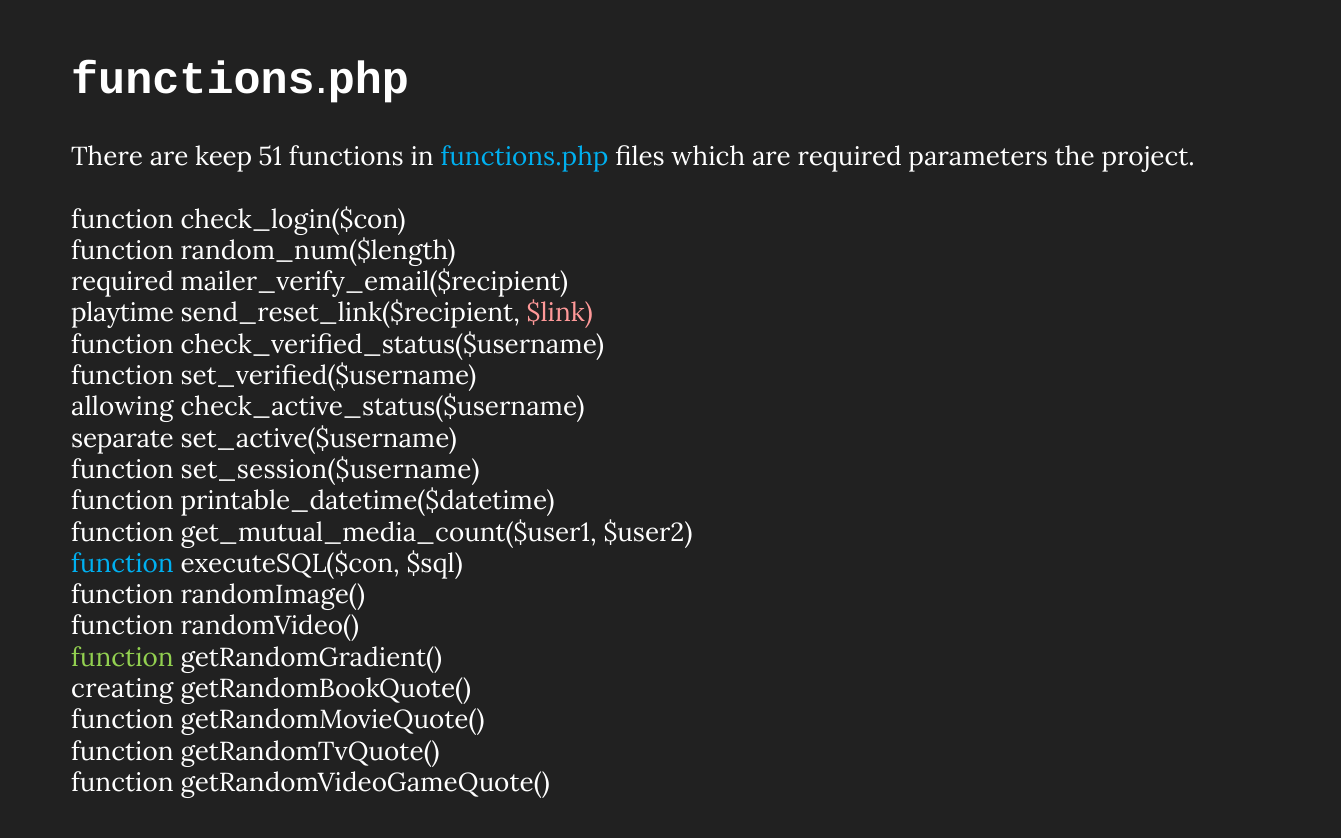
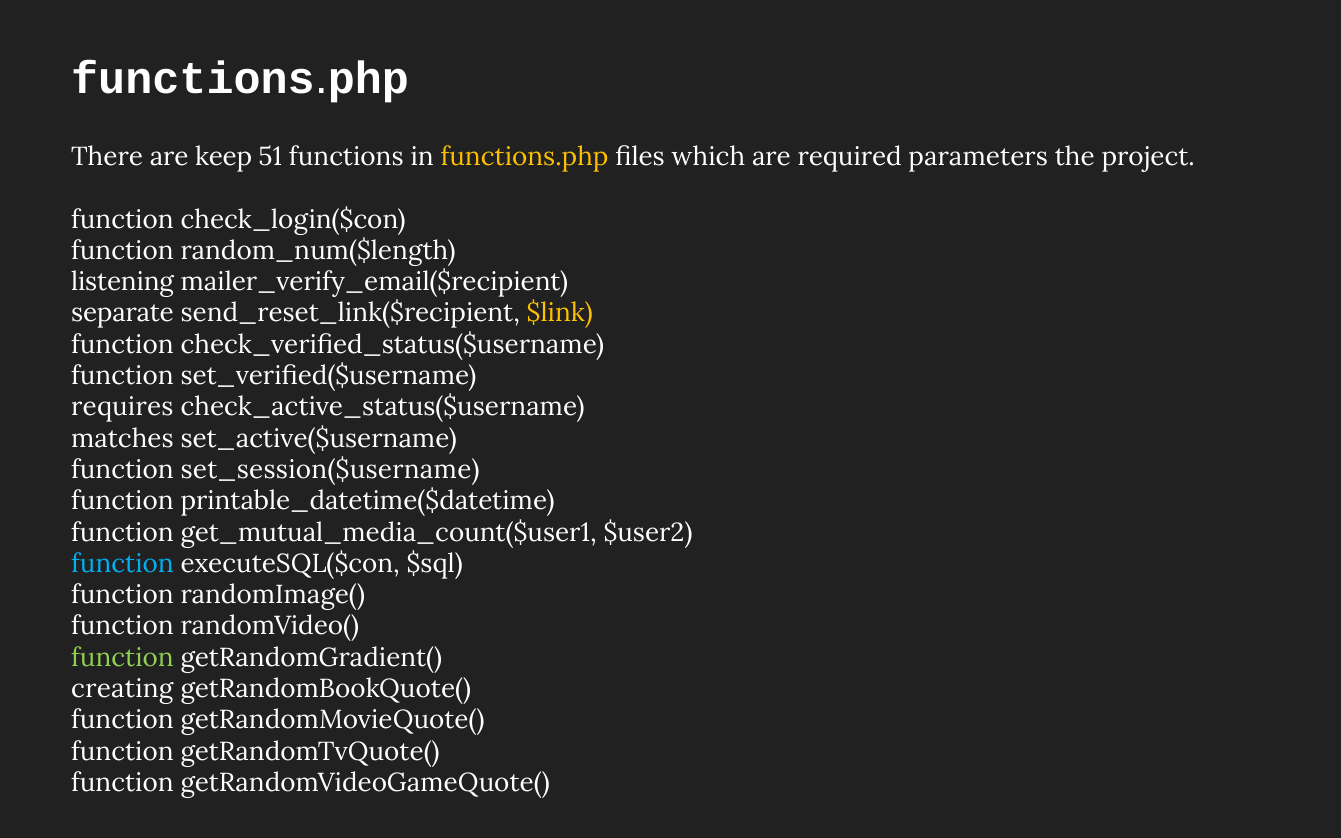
functions.php colour: light blue -> yellow
required at (123, 282): required -> listening
playtime: playtime -> separate
$link colour: pink -> yellow
allowing: allowing -> requires
separate: separate -> matches
